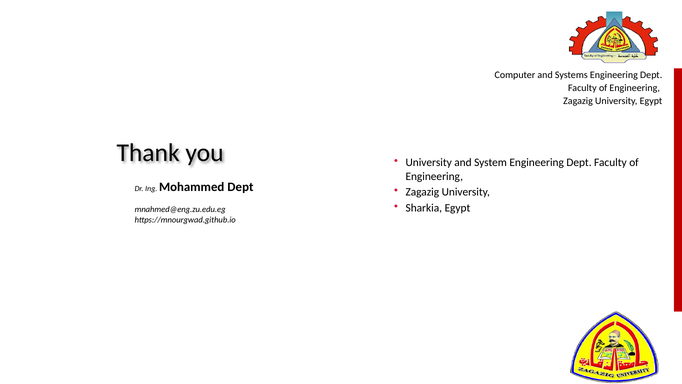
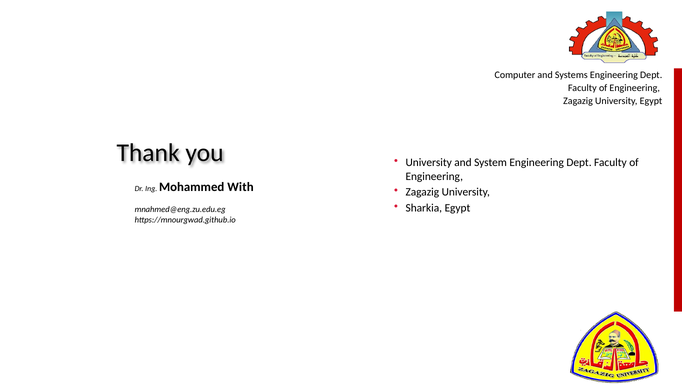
Mohammed Dept: Dept -> With
